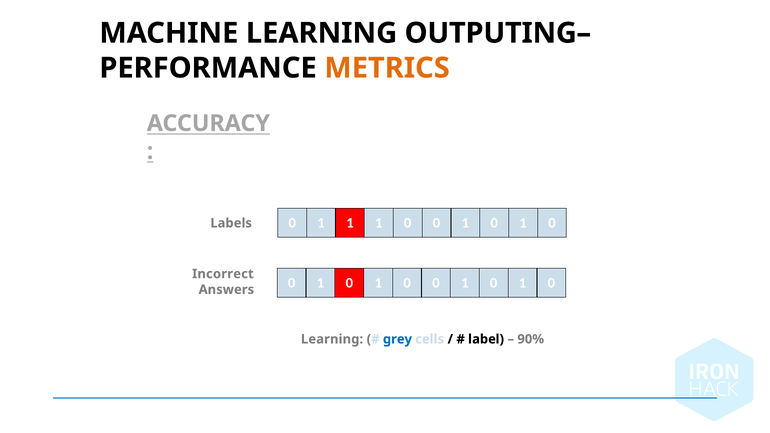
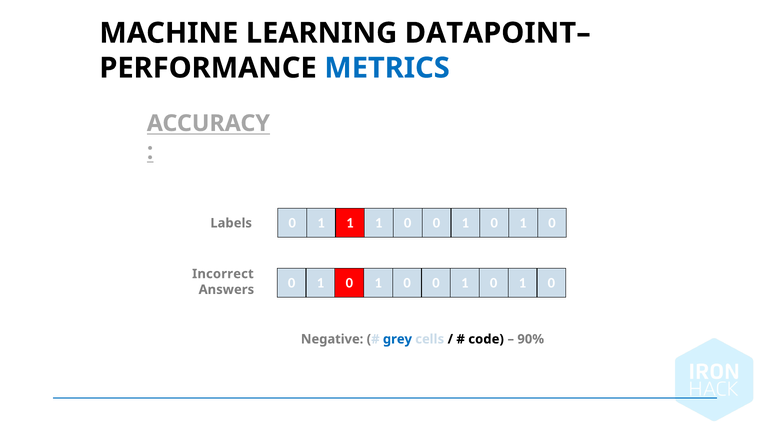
OUTPUTING–: OUTPUTING– -> DATAPOINT–
METRICS colour: orange -> blue
Learning at (332, 339): Learning -> Negative
label: label -> code
